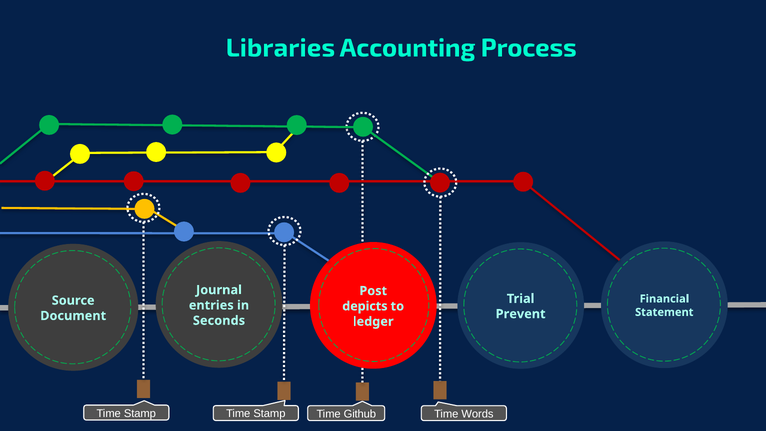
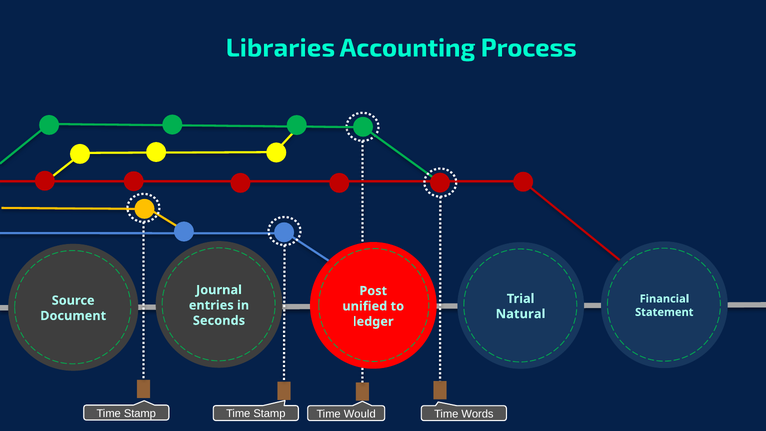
depicts: depicts -> unified
Prevent: Prevent -> Natural
Github: Github -> Would
